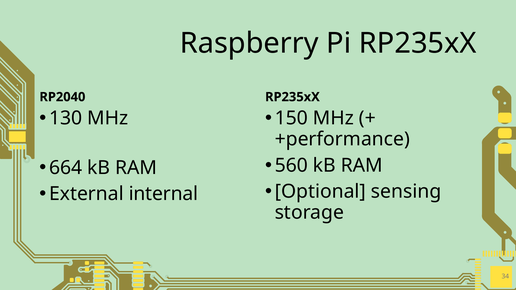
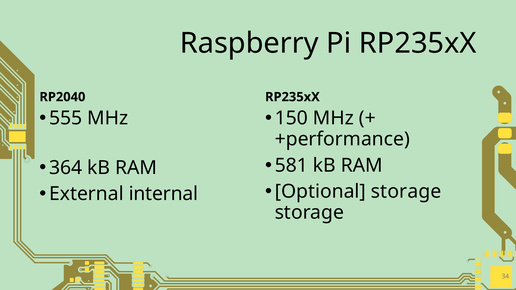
130: 130 -> 555
560: 560 -> 581
664: 664 -> 364
Optional sensing: sensing -> storage
